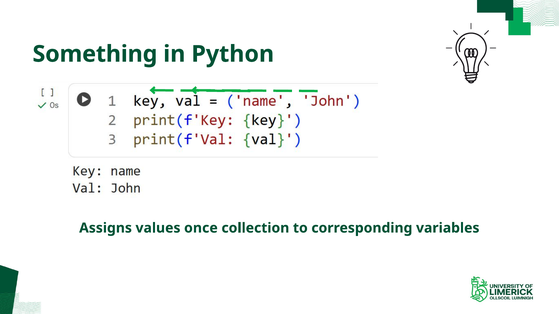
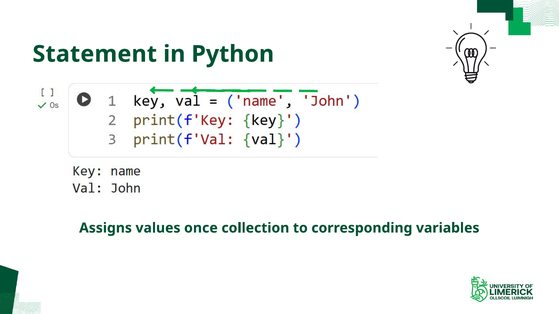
Something: Something -> Statement
